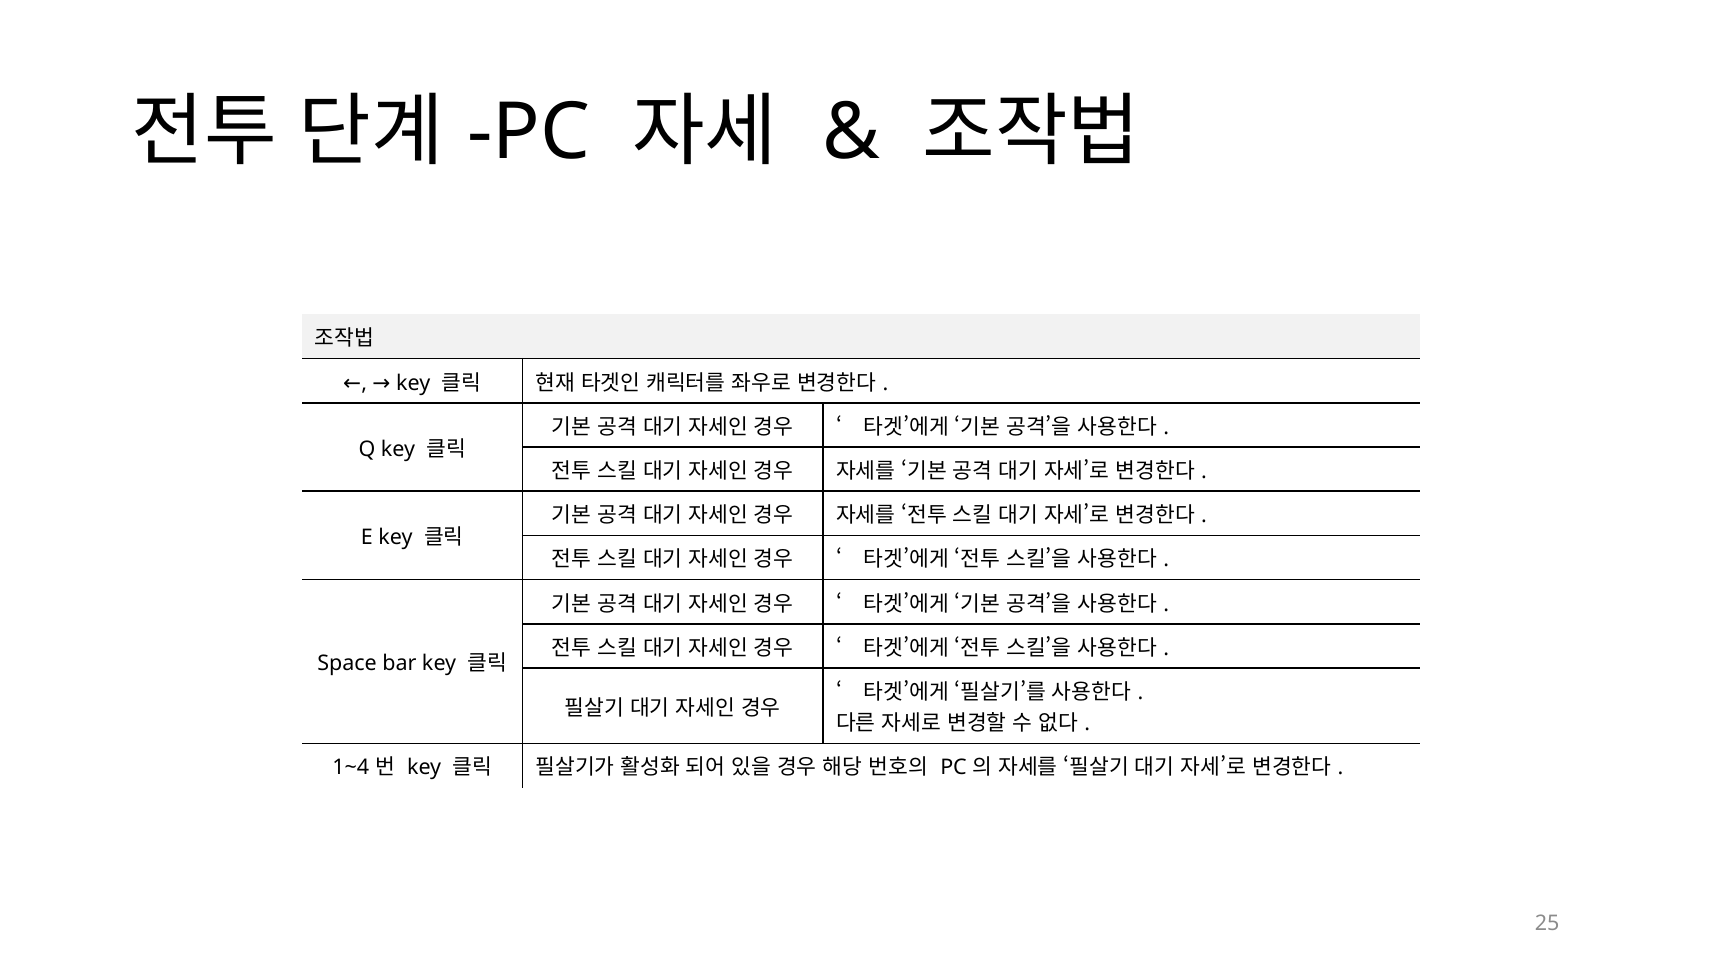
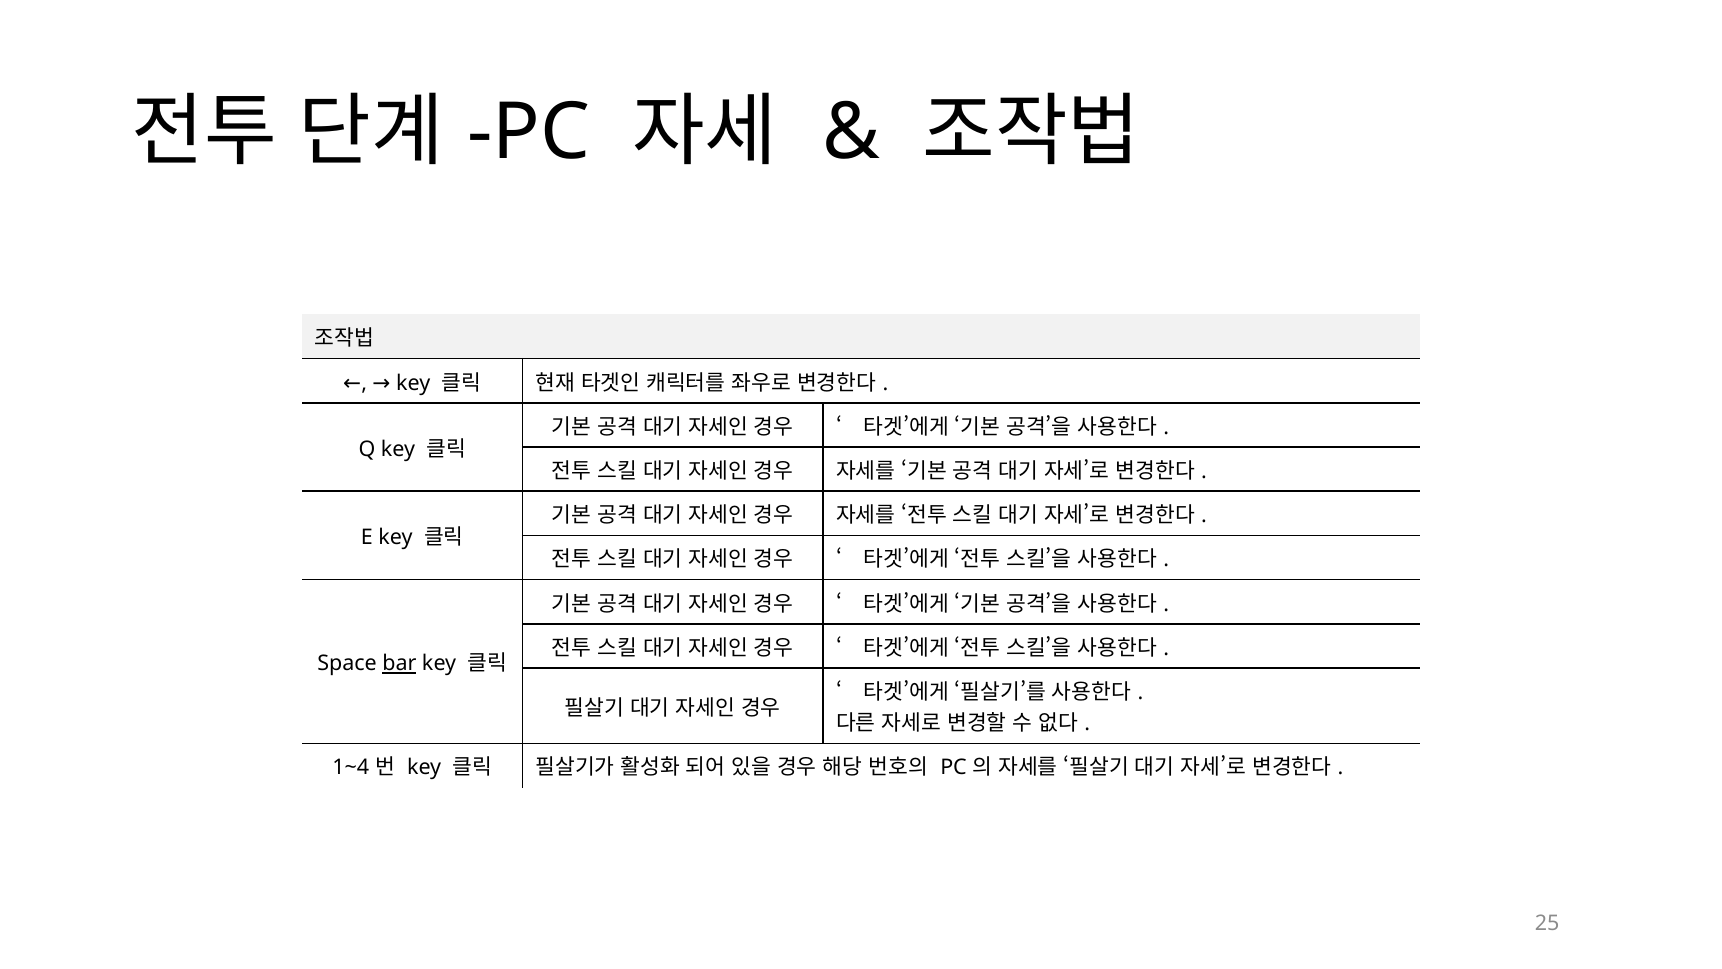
bar underline: none -> present
